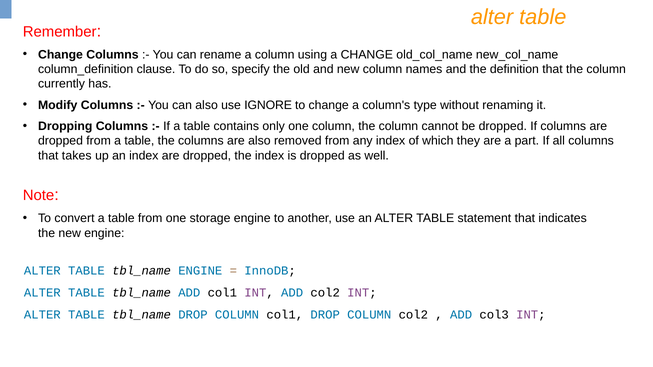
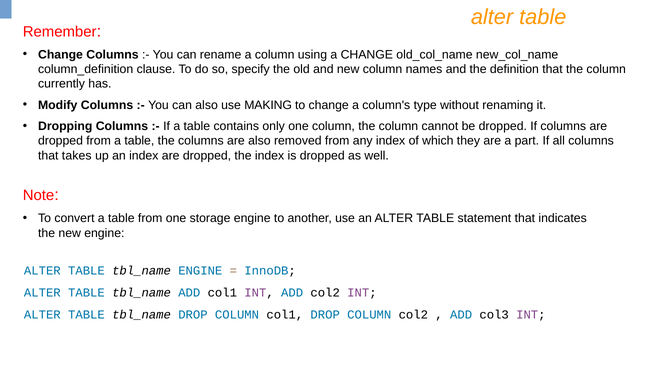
IGNORE: IGNORE -> MAKING
